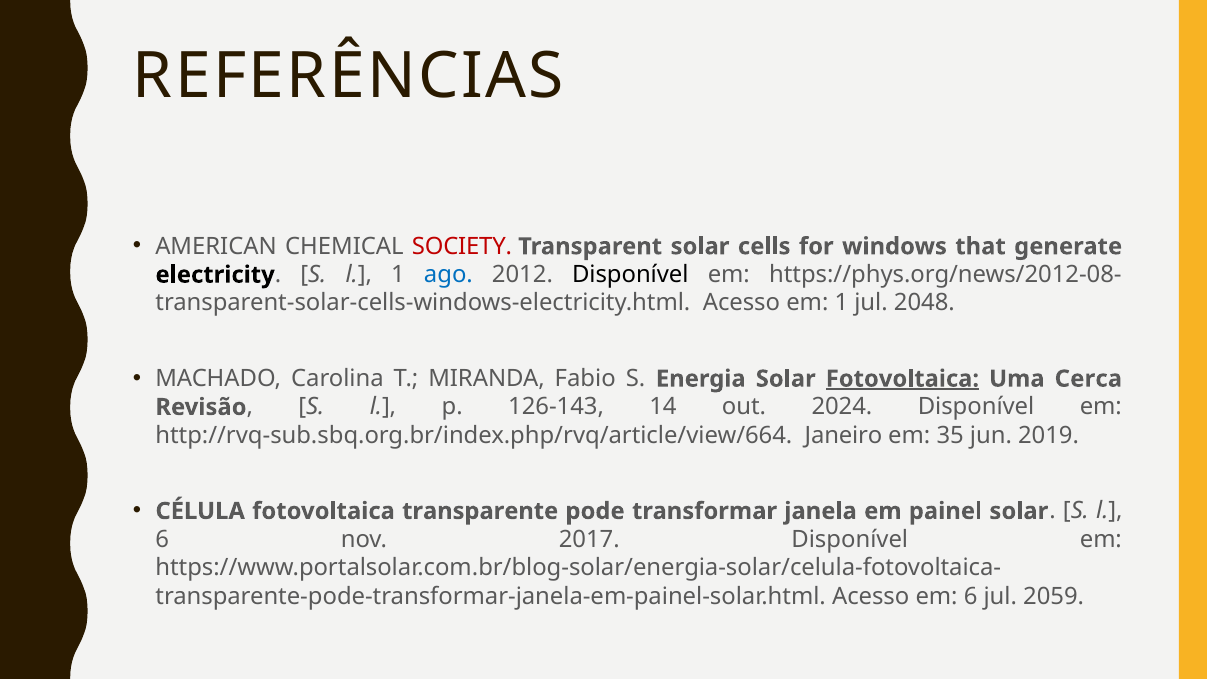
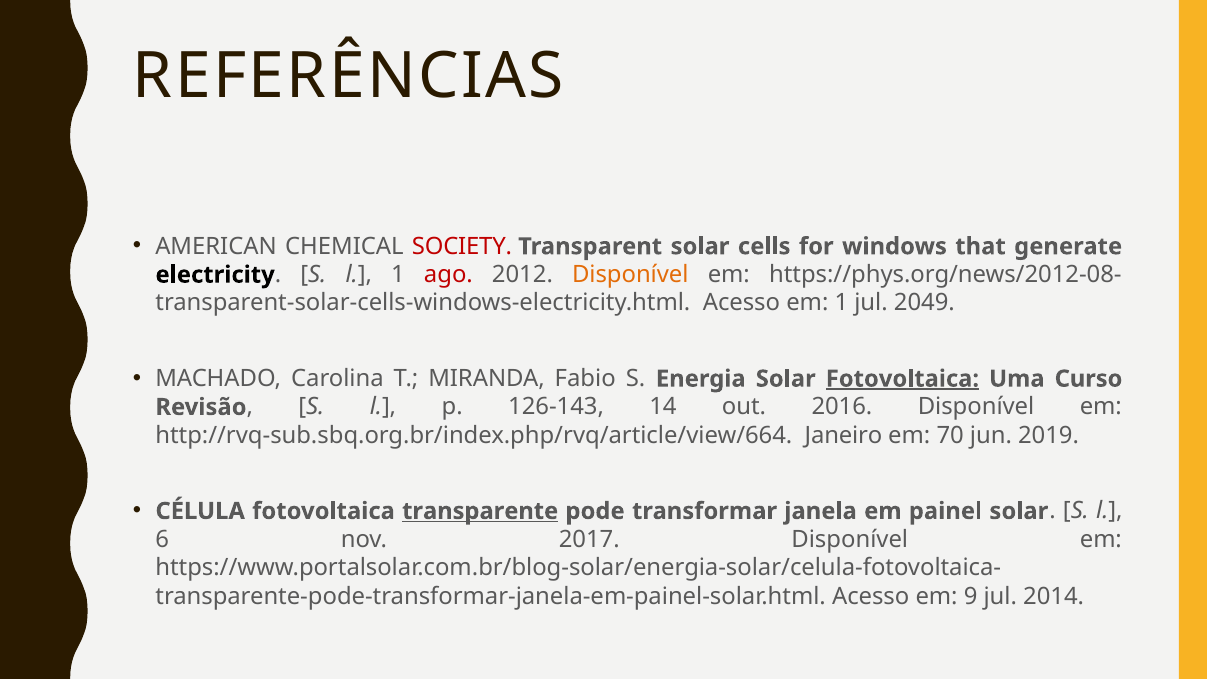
ago colour: blue -> red
Disponível at (630, 275) colour: black -> orange
2048: 2048 -> 2049
Cerca: Cerca -> Curso
2024: 2024 -> 2016
35: 35 -> 70
transparente underline: none -> present
em 6: 6 -> 9
2059: 2059 -> 2014
